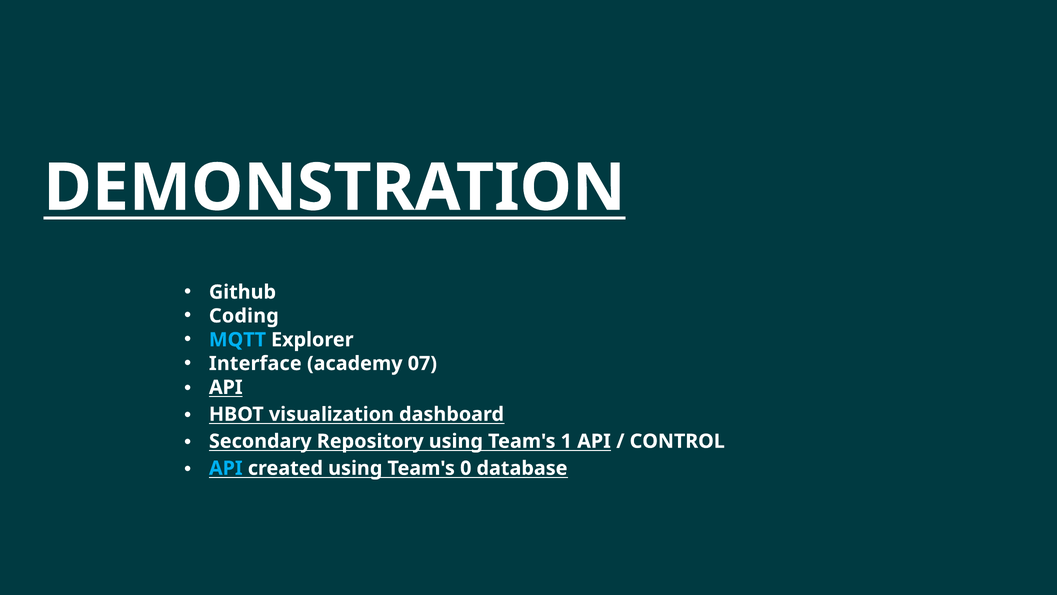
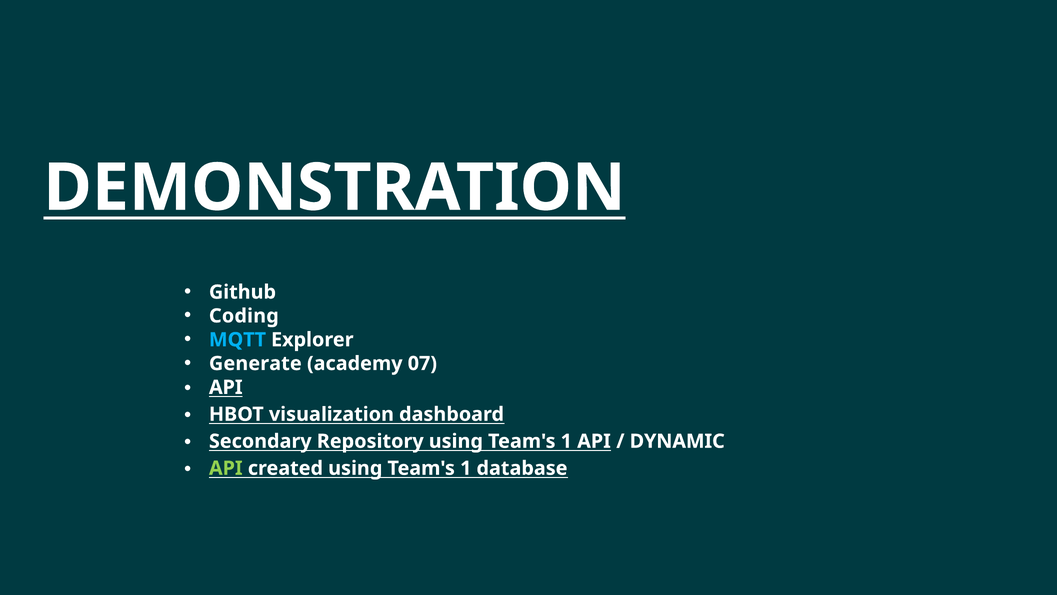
Interface: Interface -> Generate
CONTROL: CONTROL -> DYNAMIC
API at (226, 468) colour: light blue -> light green
created using Team's 0: 0 -> 1
